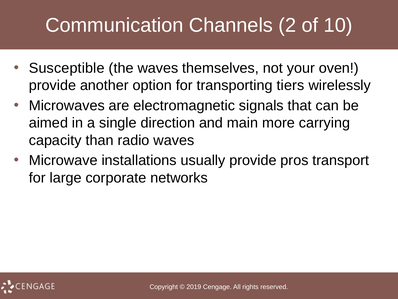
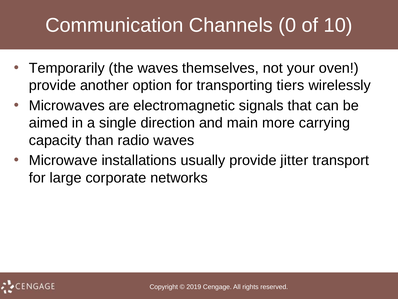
2: 2 -> 0
Susceptible: Susceptible -> Temporarily
pros: pros -> jitter
